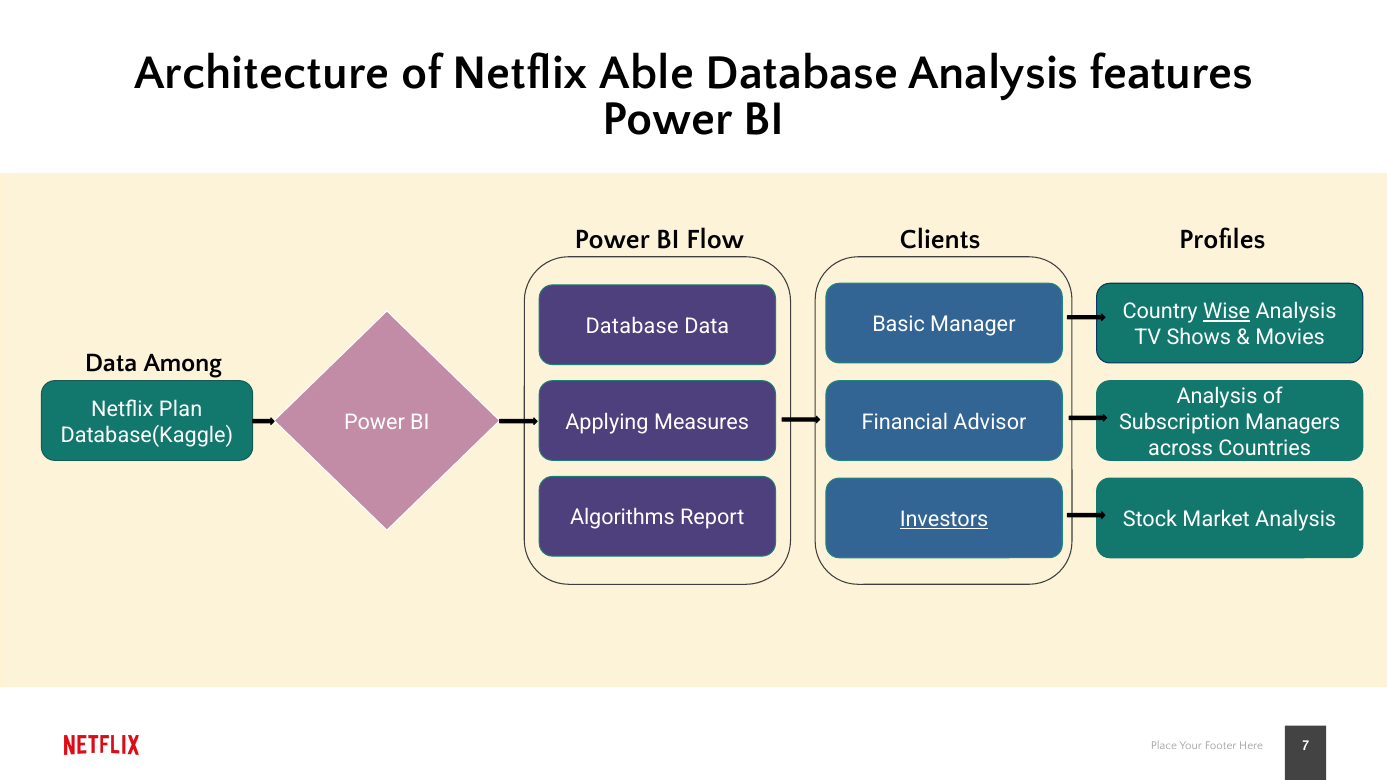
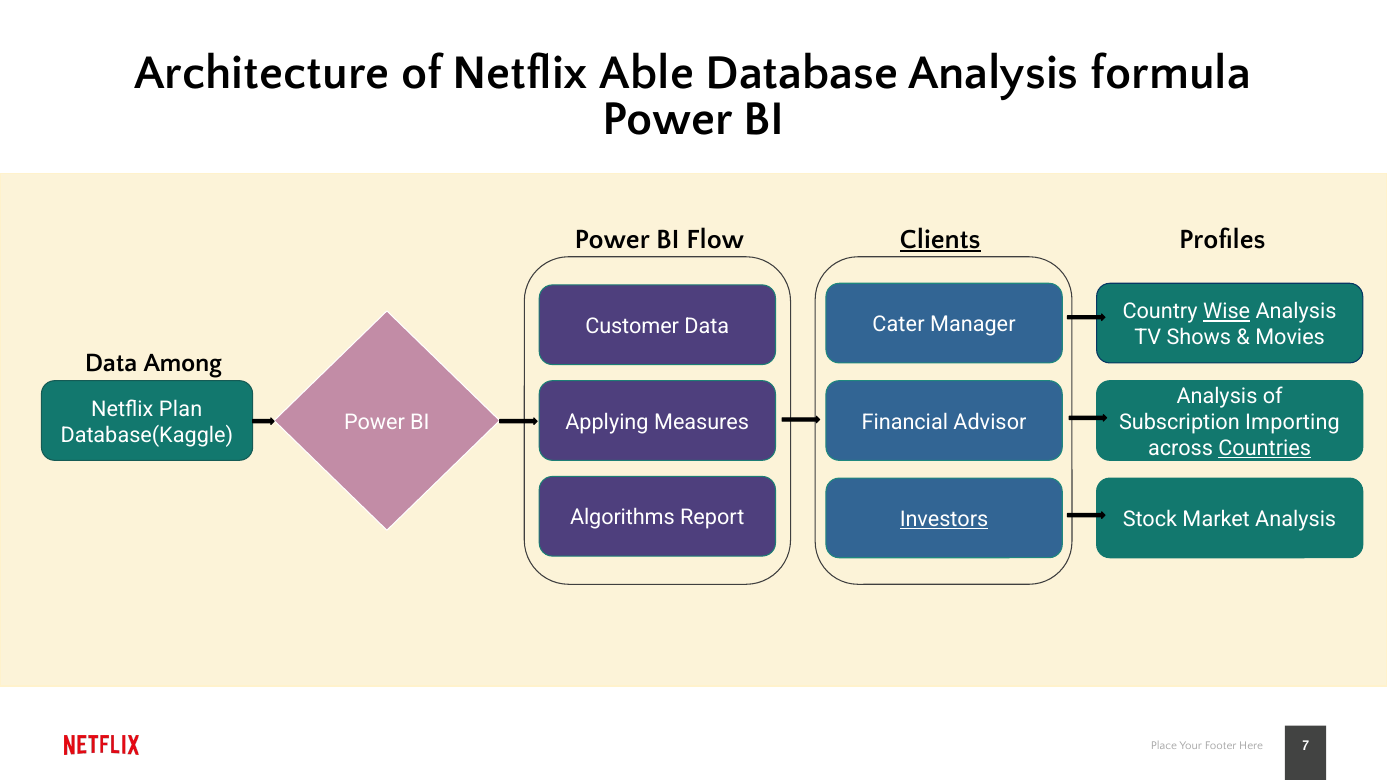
features: features -> formula
Clients underline: none -> present
Basic: Basic -> Cater
Database at (632, 326): Database -> Customer
Managers: Managers -> Importing
Countries underline: none -> present
